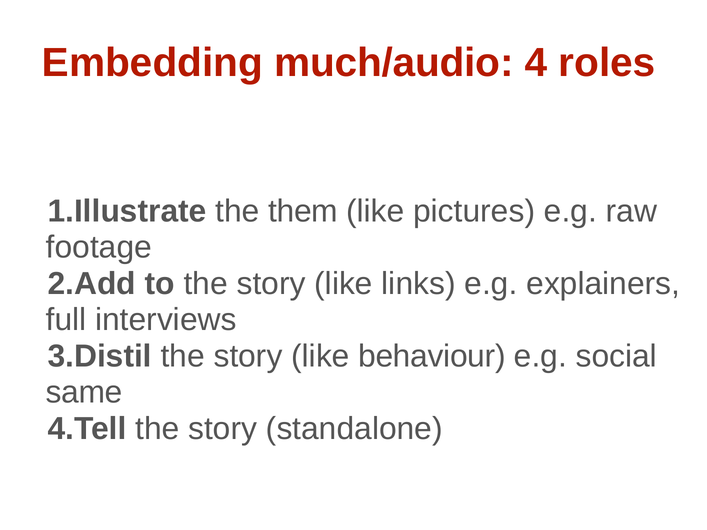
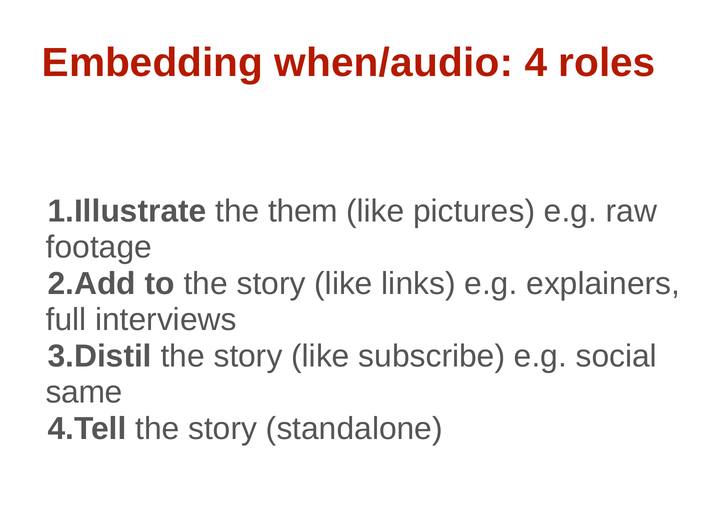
much/audio: much/audio -> when/audio
behaviour: behaviour -> subscribe
